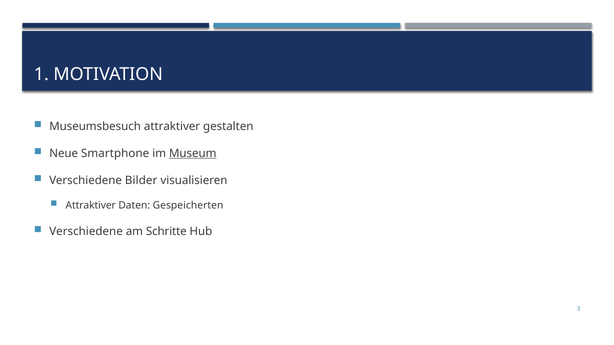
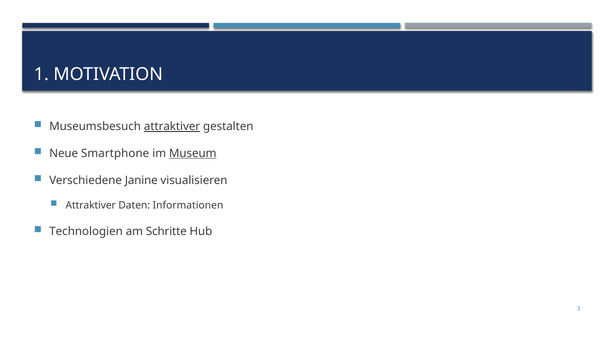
attraktiver at (172, 127) underline: none -> present
Bilder: Bilder -> Janine
Gespeicherten: Gespeicherten -> Informationen
Verschiedene at (86, 232): Verschiedene -> Technologien
